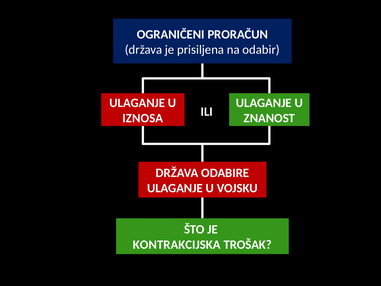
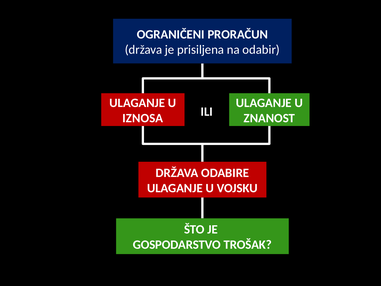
KONTRAKCIJSKA: KONTRAKCIJSKA -> GOSPODARSTVO
